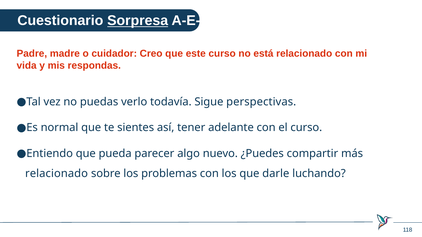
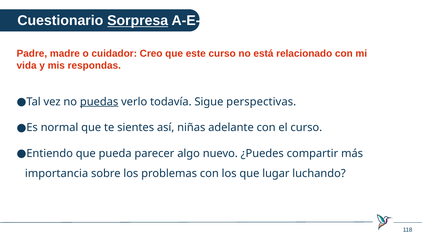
puedas underline: none -> present
tener: tener -> niñas
relacionado at (57, 174): relacionado -> importancia
darle: darle -> lugar
